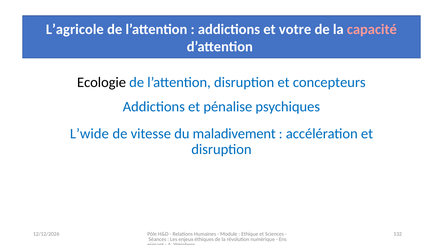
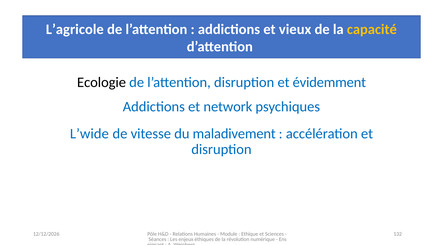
votre: votre -> vieux
capacité colour: pink -> yellow
concepteurs: concepteurs -> évidemment
pénalise: pénalise -> network
